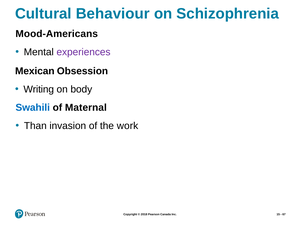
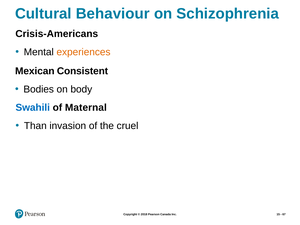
Mood-Americans: Mood-Americans -> Crisis-Americans
experiences colour: purple -> orange
Obsession: Obsession -> Consistent
Writing: Writing -> Bodies
work: work -> cruel
